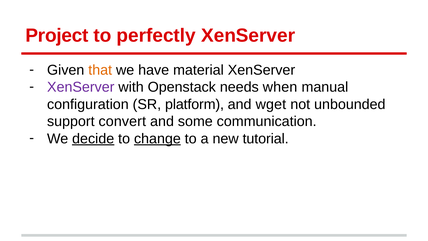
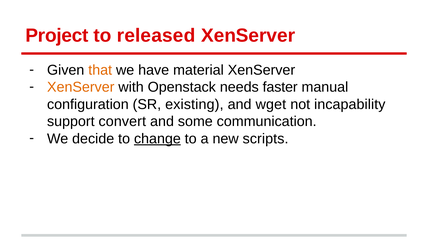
perfectly: perfectly -> released
XenServer at (81, 87) colour: purple -> orange
when: when -> faster
platform: platform -> existing
unbounded: unbounded -> incapability
decide underline: present -> none
tutorial: tutorial -> scripts
